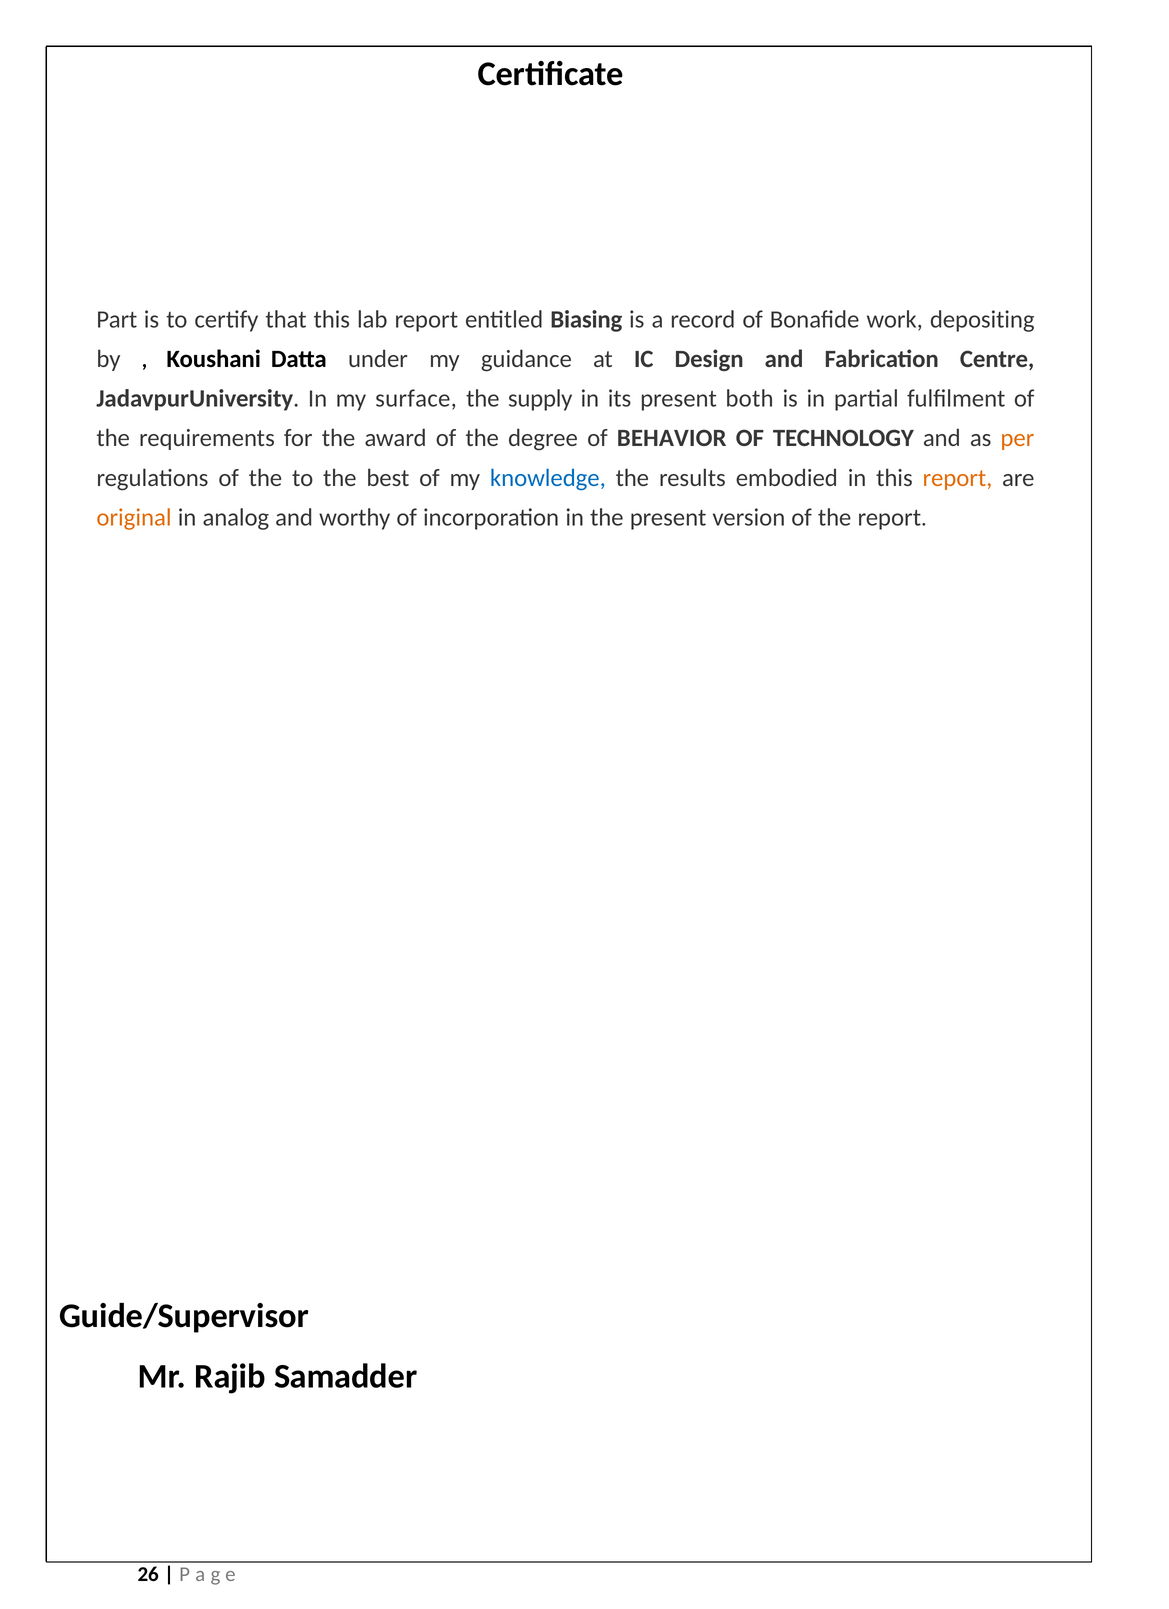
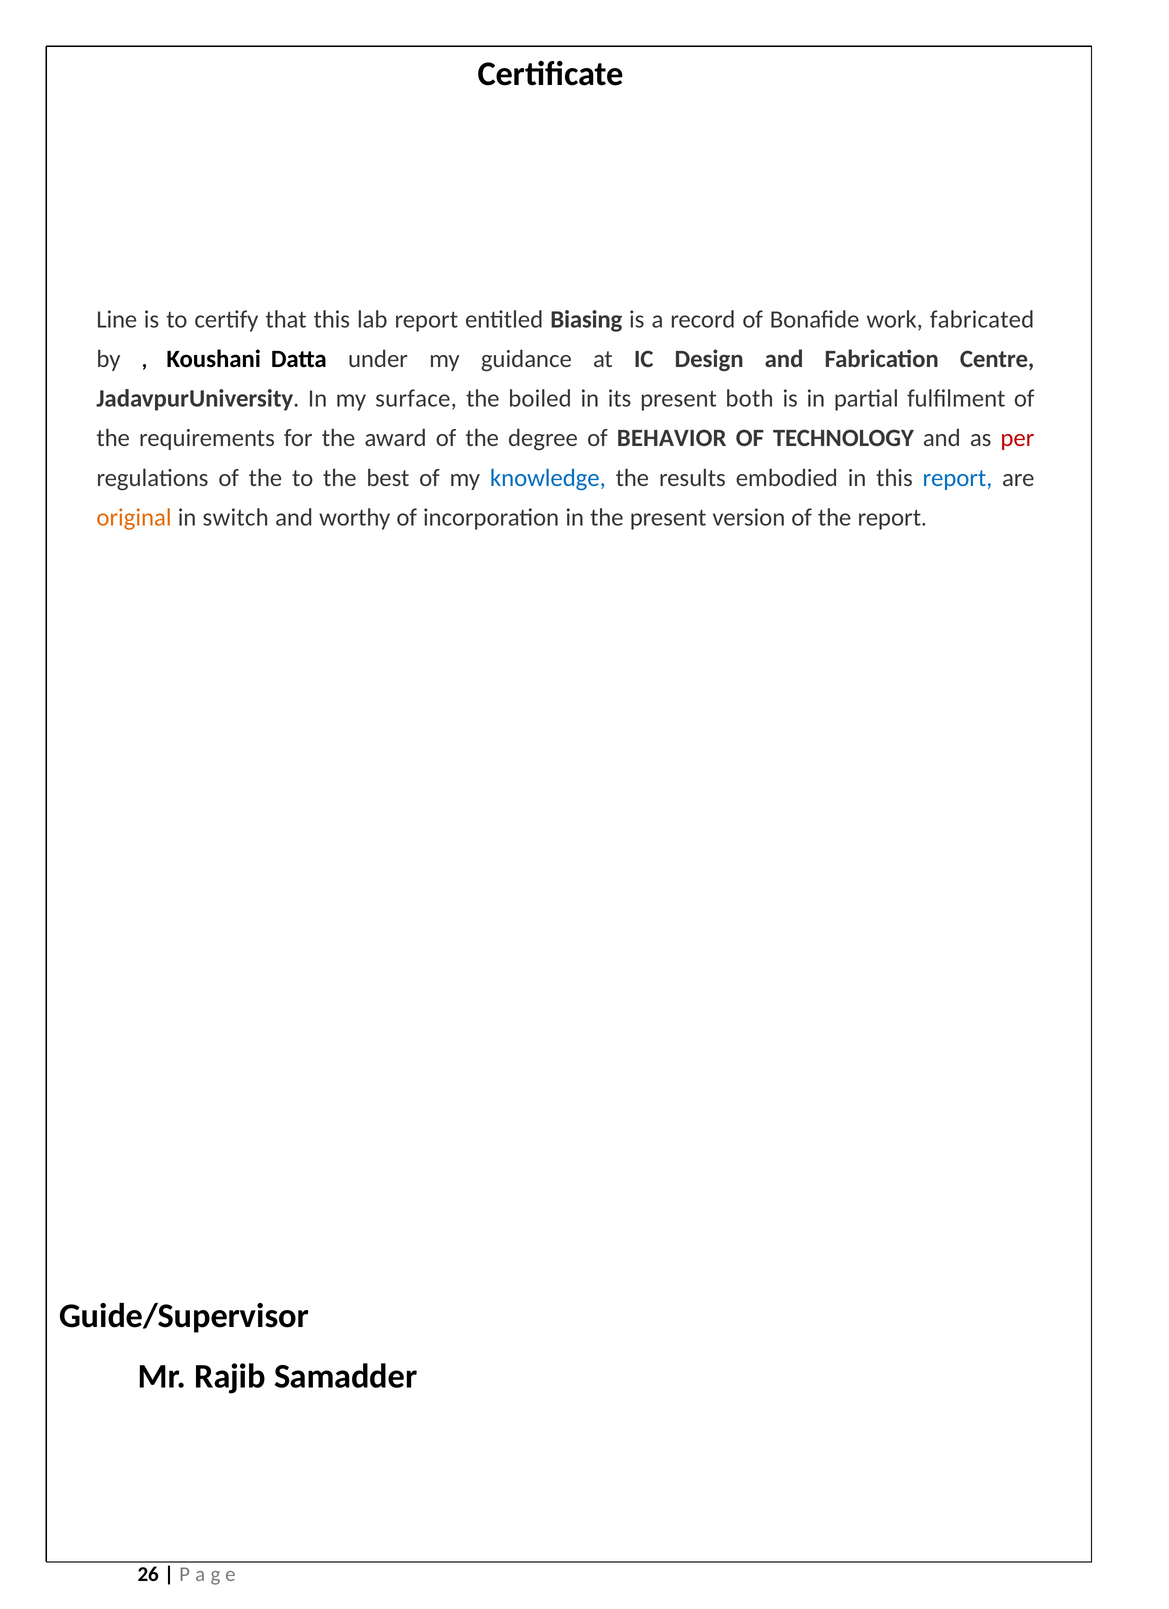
Part: Part -> Line
depositing: depositing -> fabricated
supply: supply -> boiled
per colour: orange -> red
report at (957, 478) colour: orange -> blue
analog: analog -> switch
